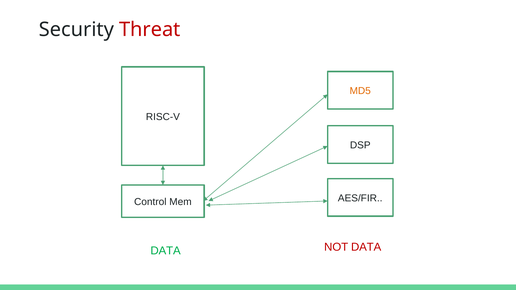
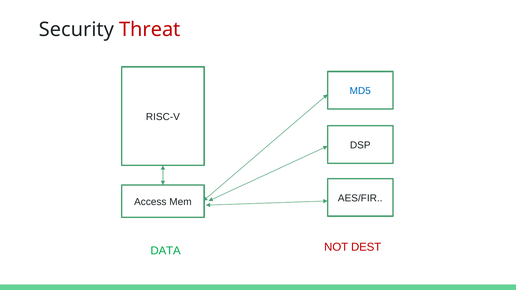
MD5 colour: orange -> blue
Control: Control -> Access
NOT DATA: DATA -> DEST
